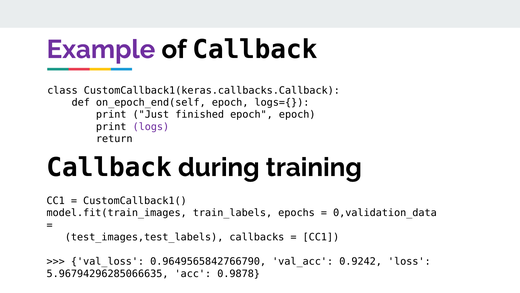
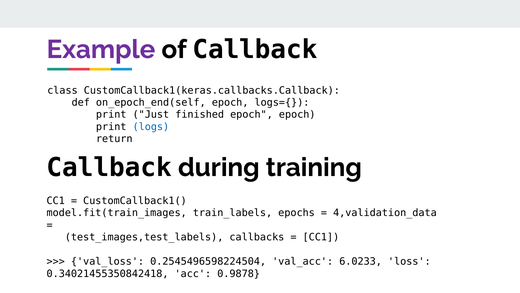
logs colour: purple -> blue
0,validation_data: 0,validation_data -> 4,validation_data
0.9649565842766790: 0.9649565842766790 -> 0.2545496598224504
0.9242: 0.9242 -> 6.0233
5.96794296285066635: 5.96794296285066635 -> 0.34021455350842418
